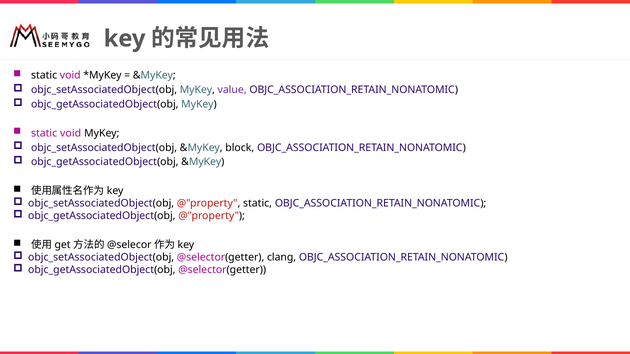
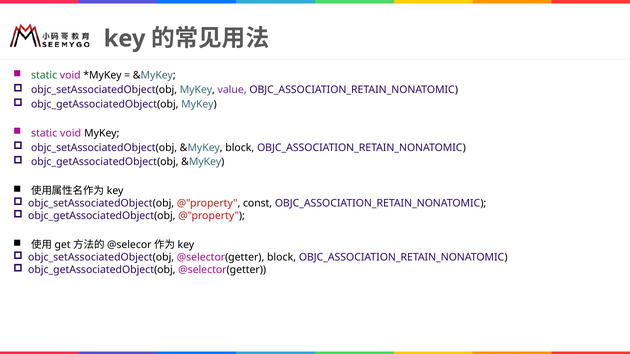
static at (44, 76) colour: black -> green
@"property static: static -> const
@selector(getter clang: clang -> block
